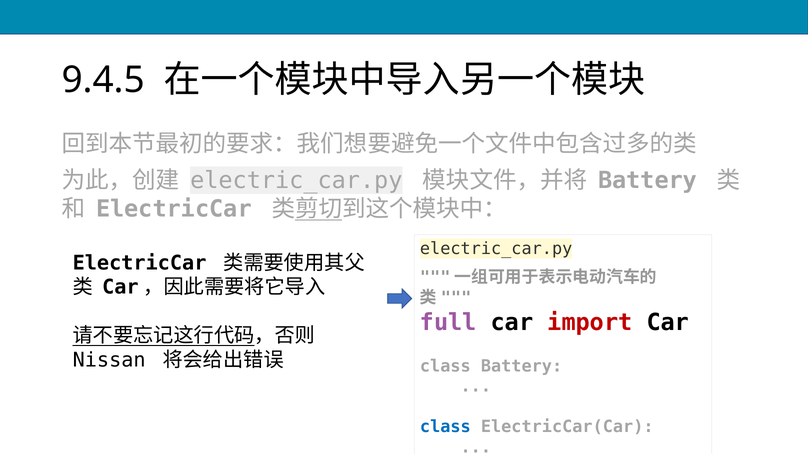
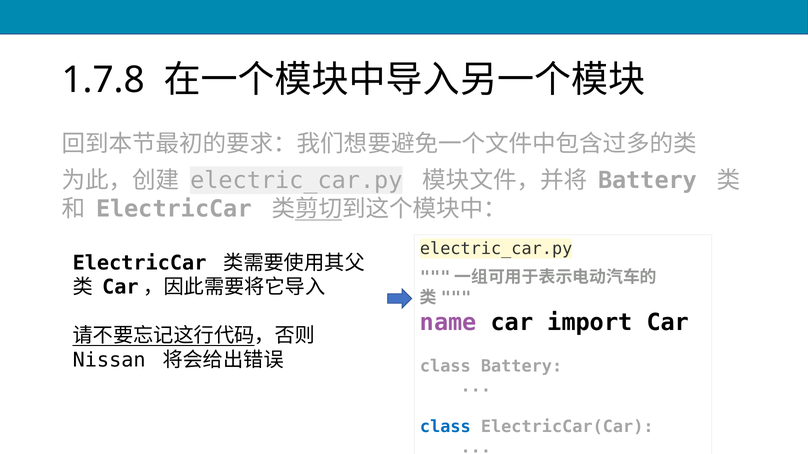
9.4.5: 9.4.5 -> 1.7.8
full: full -> name
import colour: red -> black
